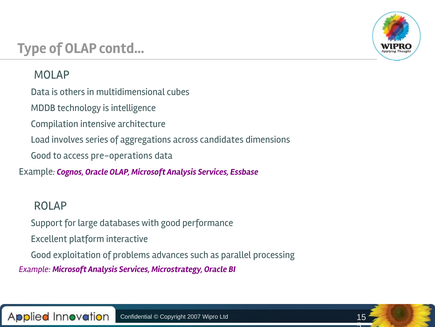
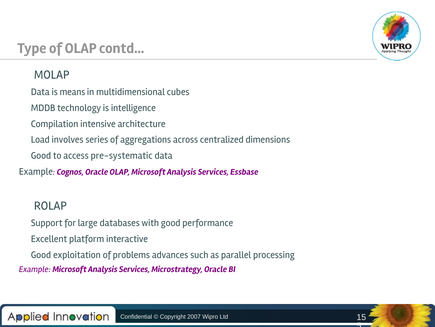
others: others -> means
candidates: candidates -> centralized
pre-operations: pre-operations -> pre-systematic
